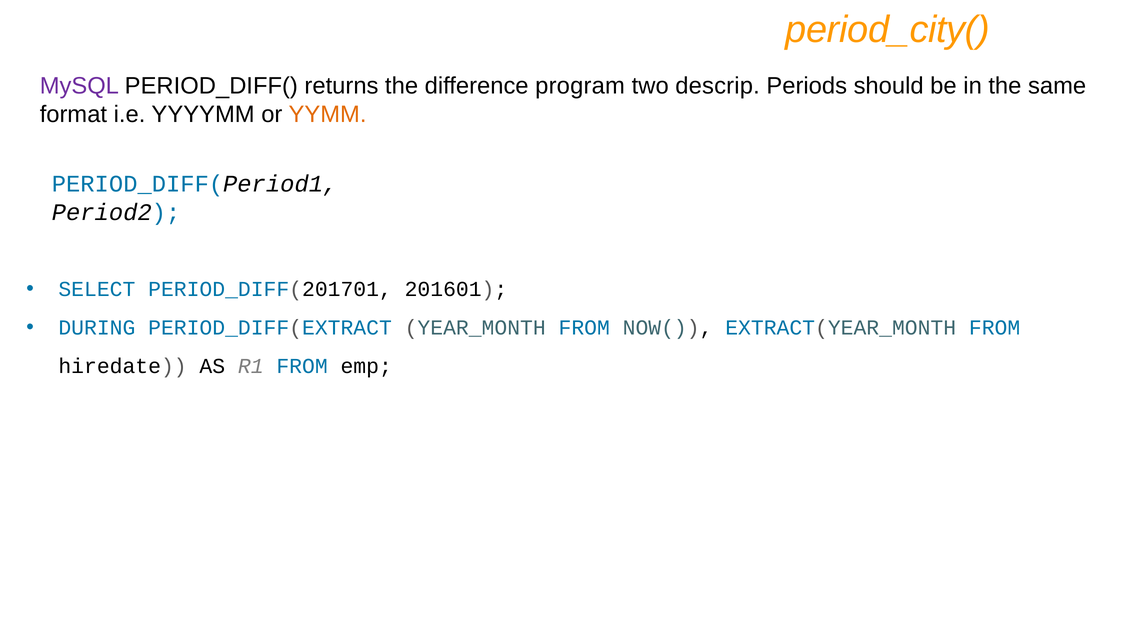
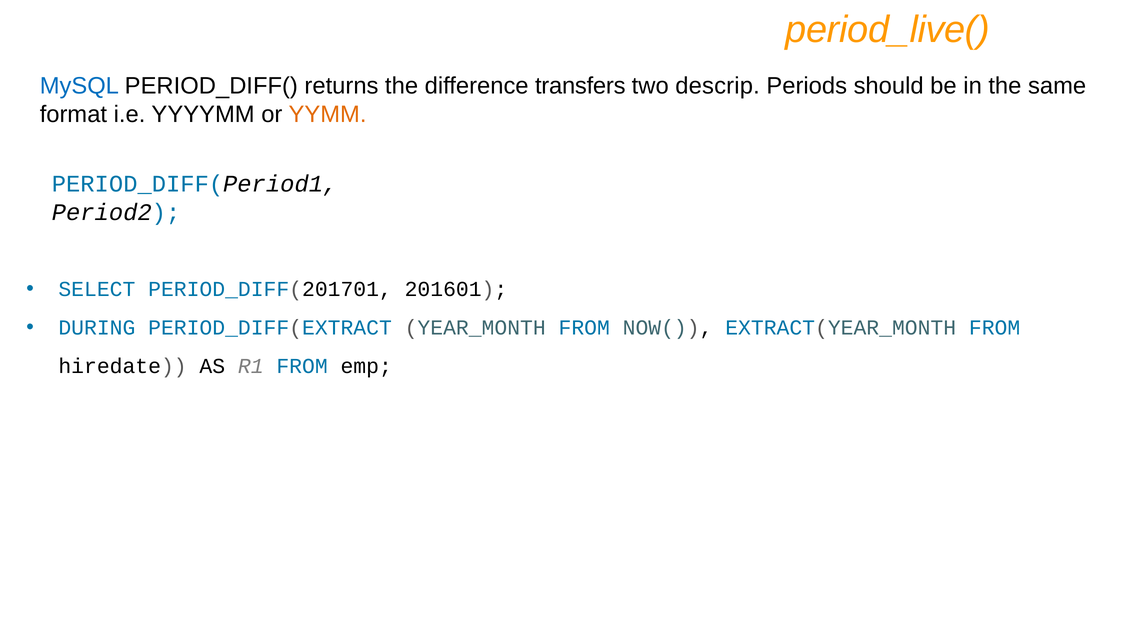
period_city(: period_city( -> period_live(
MySQL colour: purple -> blue
program: program -> transfers
